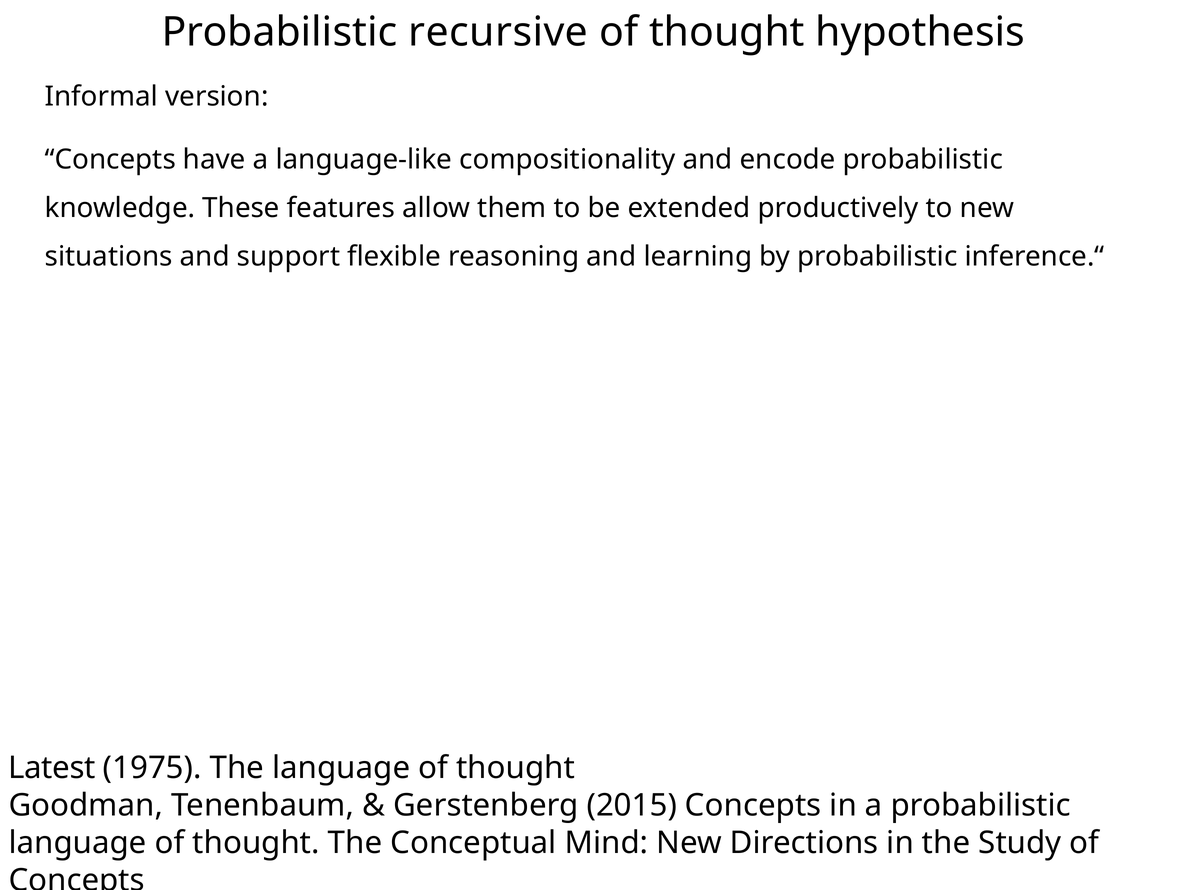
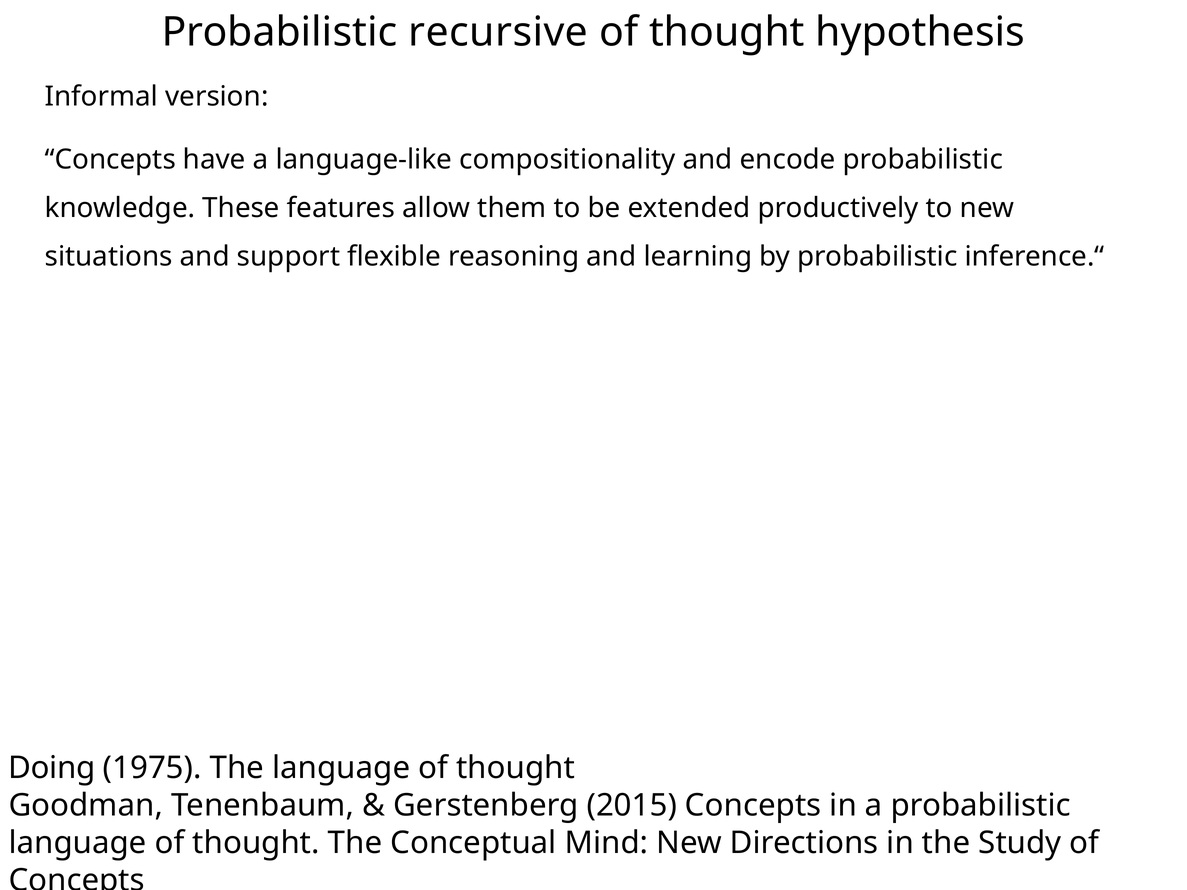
Latest: Latest -> Doing
